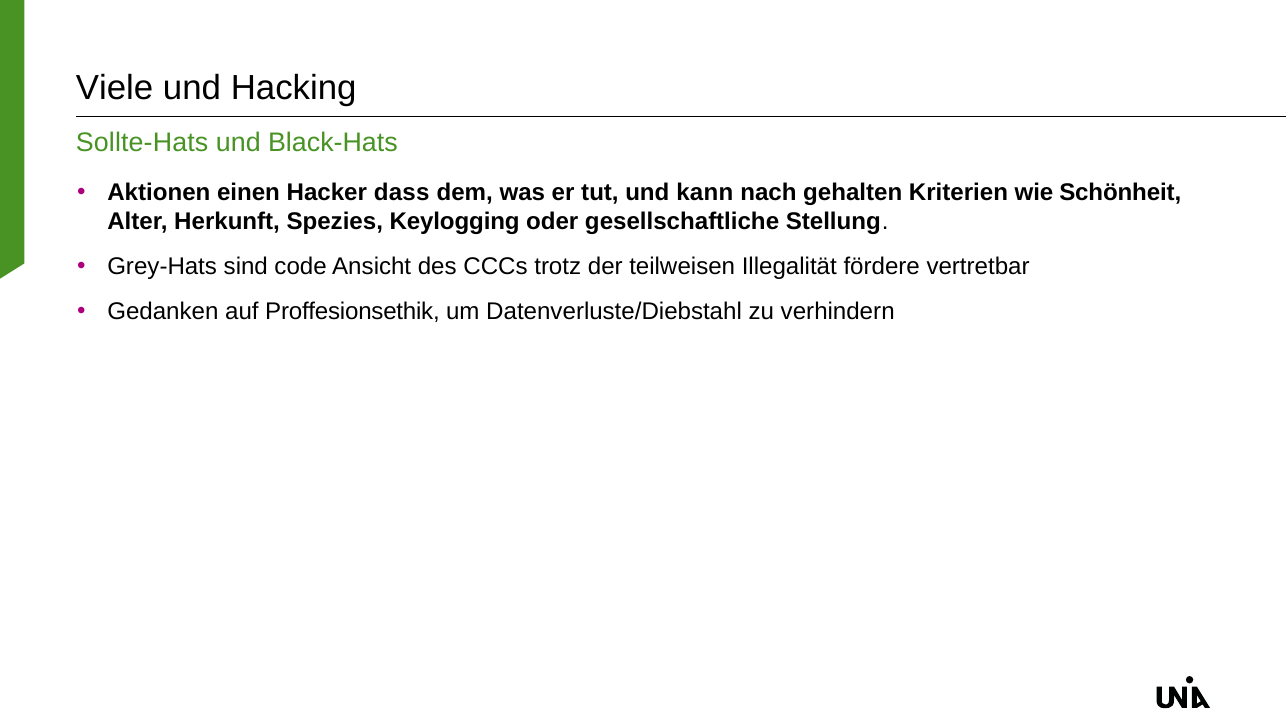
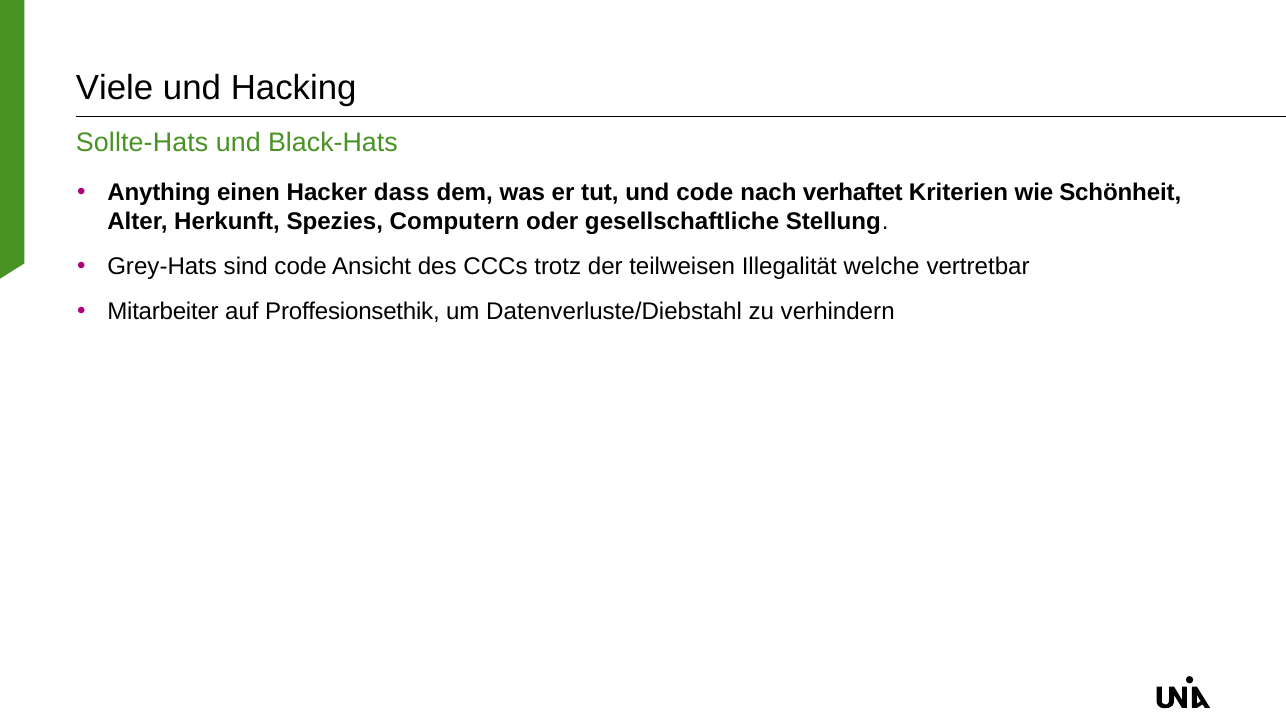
Aktionen: Aktionen -> Anything
und kann: kann -> code
gehalten: gehalten -> verhaftet
Keylogging: Keylogging -> Computern
fördere: fördere -> welche
Gedanken: Gedanken -> Mitarbeiter
